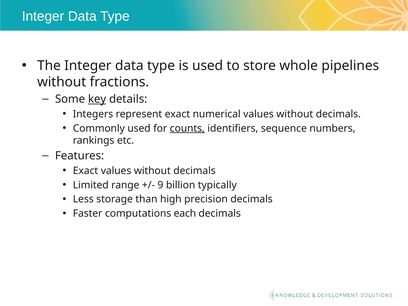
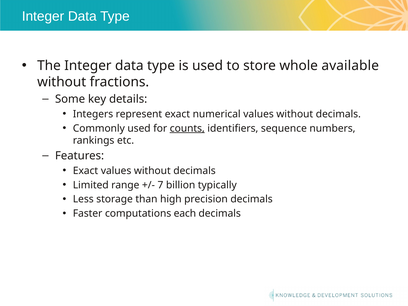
pipelines: pipelines -> available
key underline: present -> none
9: 9 -> 7
